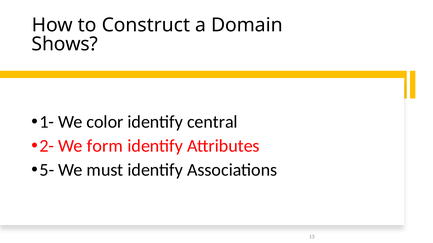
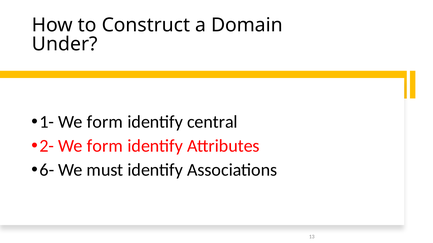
Shows: Shows -> Under
1- We color: color -> form
5-: 5- -> 6-
